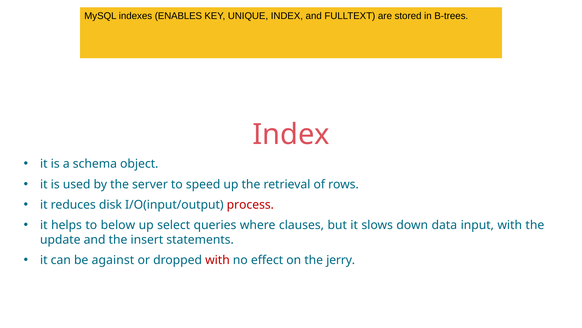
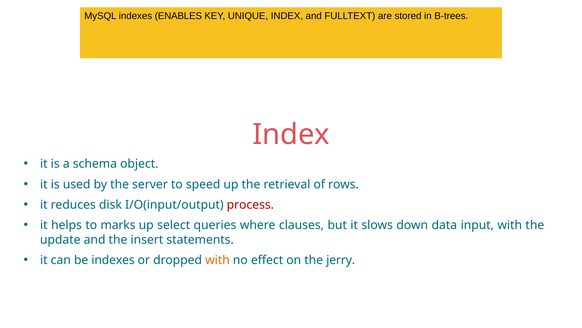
below: below -> marks
be against: against -> indexes
with at (217, 260) colour: red -> orange
